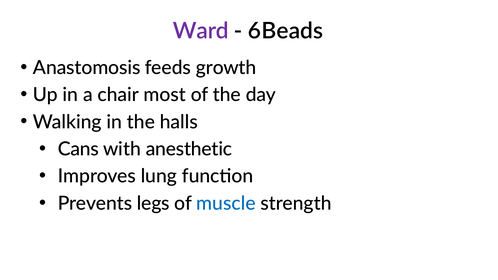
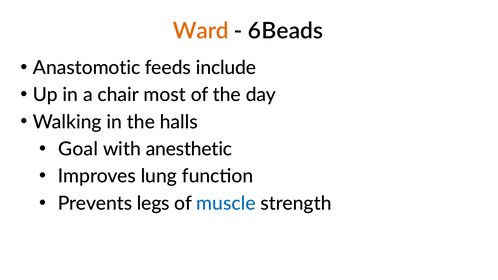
Ward colour: purple -> orange
Anastomosis: Anastomosis -> Anastomotic
growth: growth -> include
Cans: Cans -> Goal
